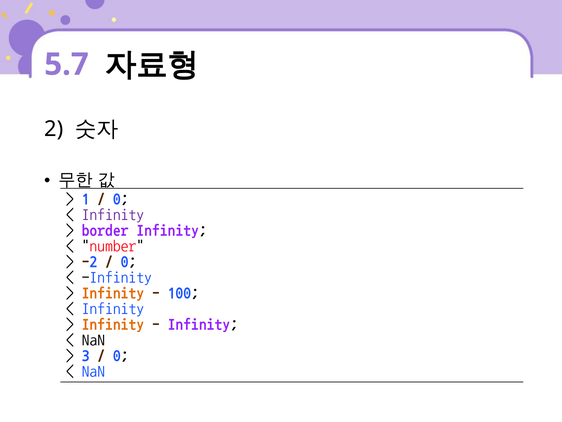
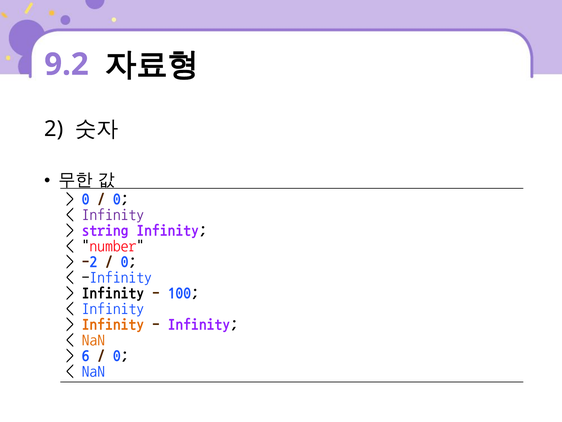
5.7: 5.7 -> 9.2
1 at (86, 198): 1 -> 0
border: border -> string
Infinity at (113, 292) colour: orange -> black
NaN at (93, 339) colour: black -> orange
3: 3 -> 6
